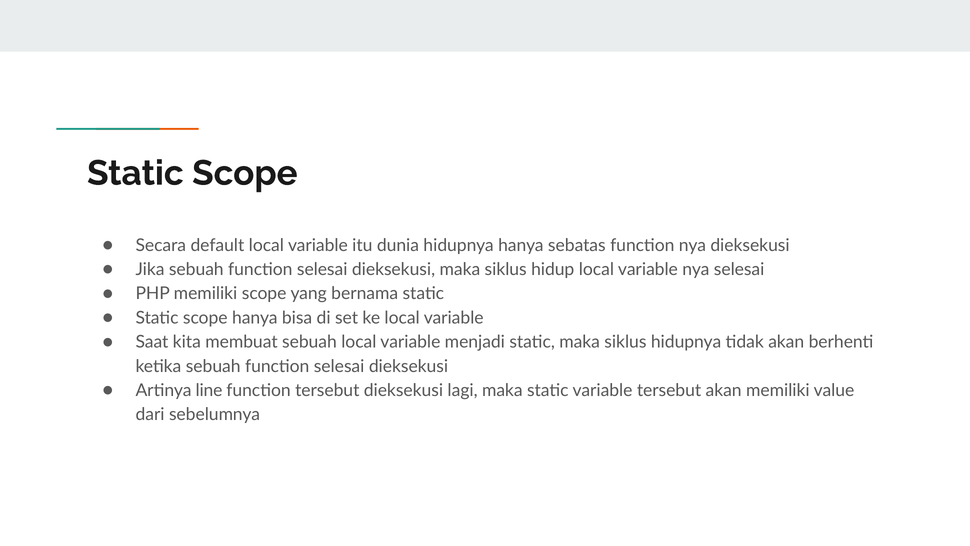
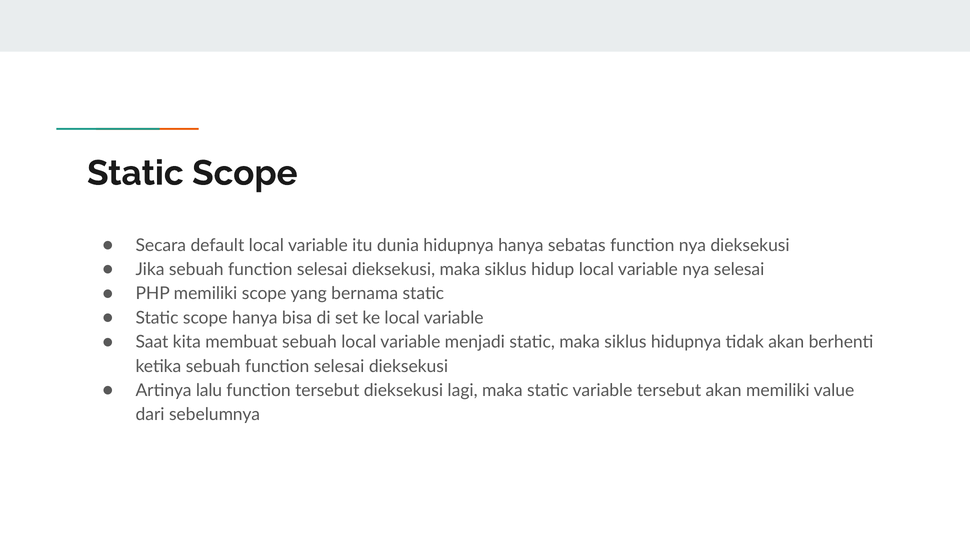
line: line -> lalu
